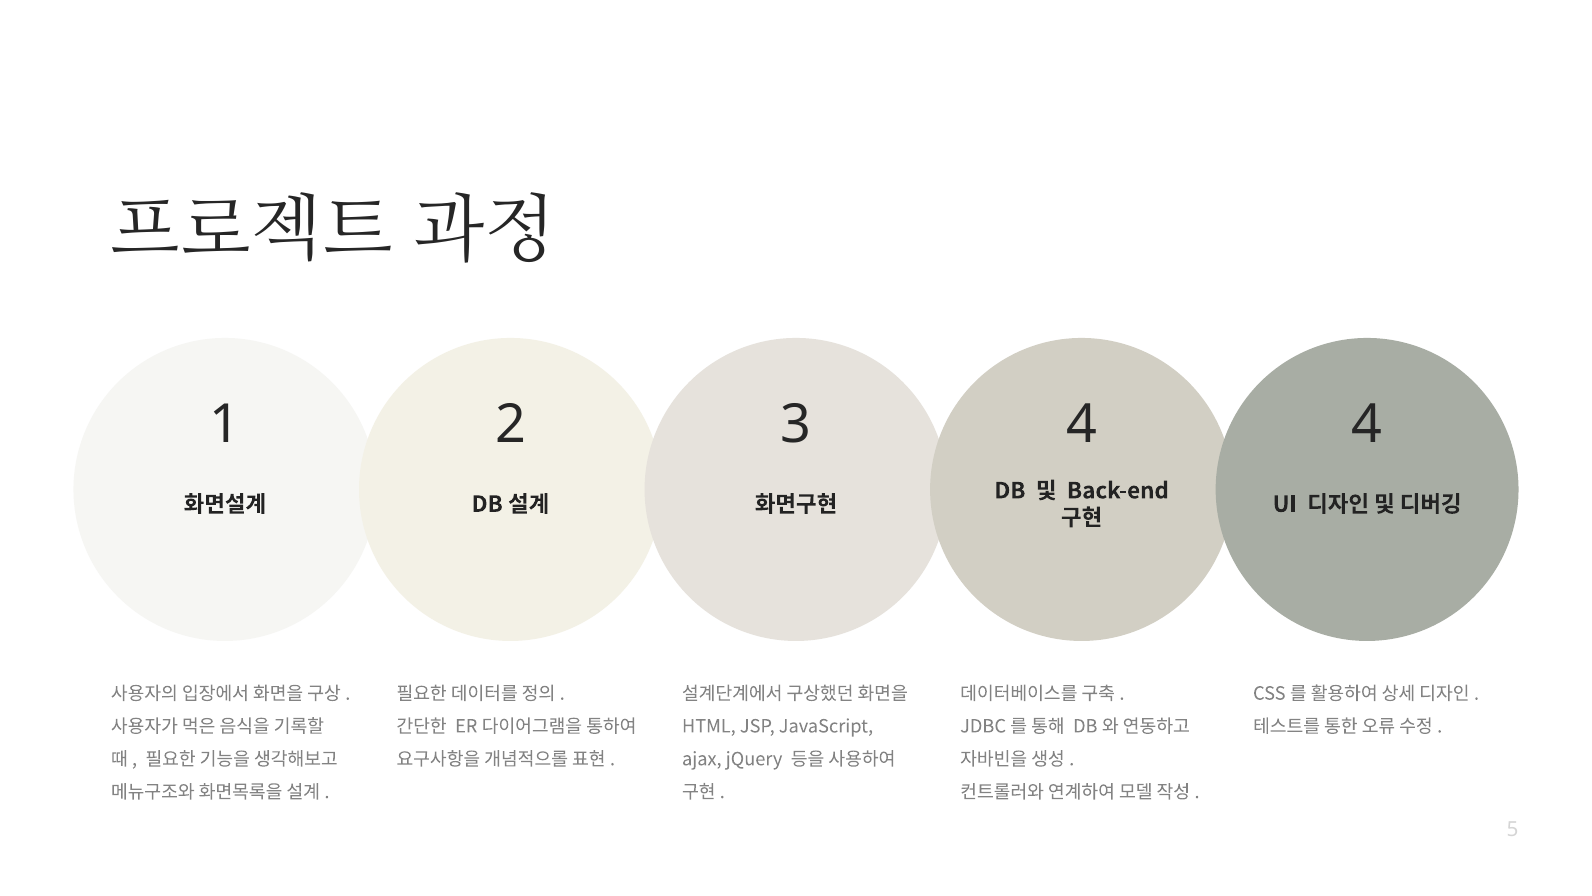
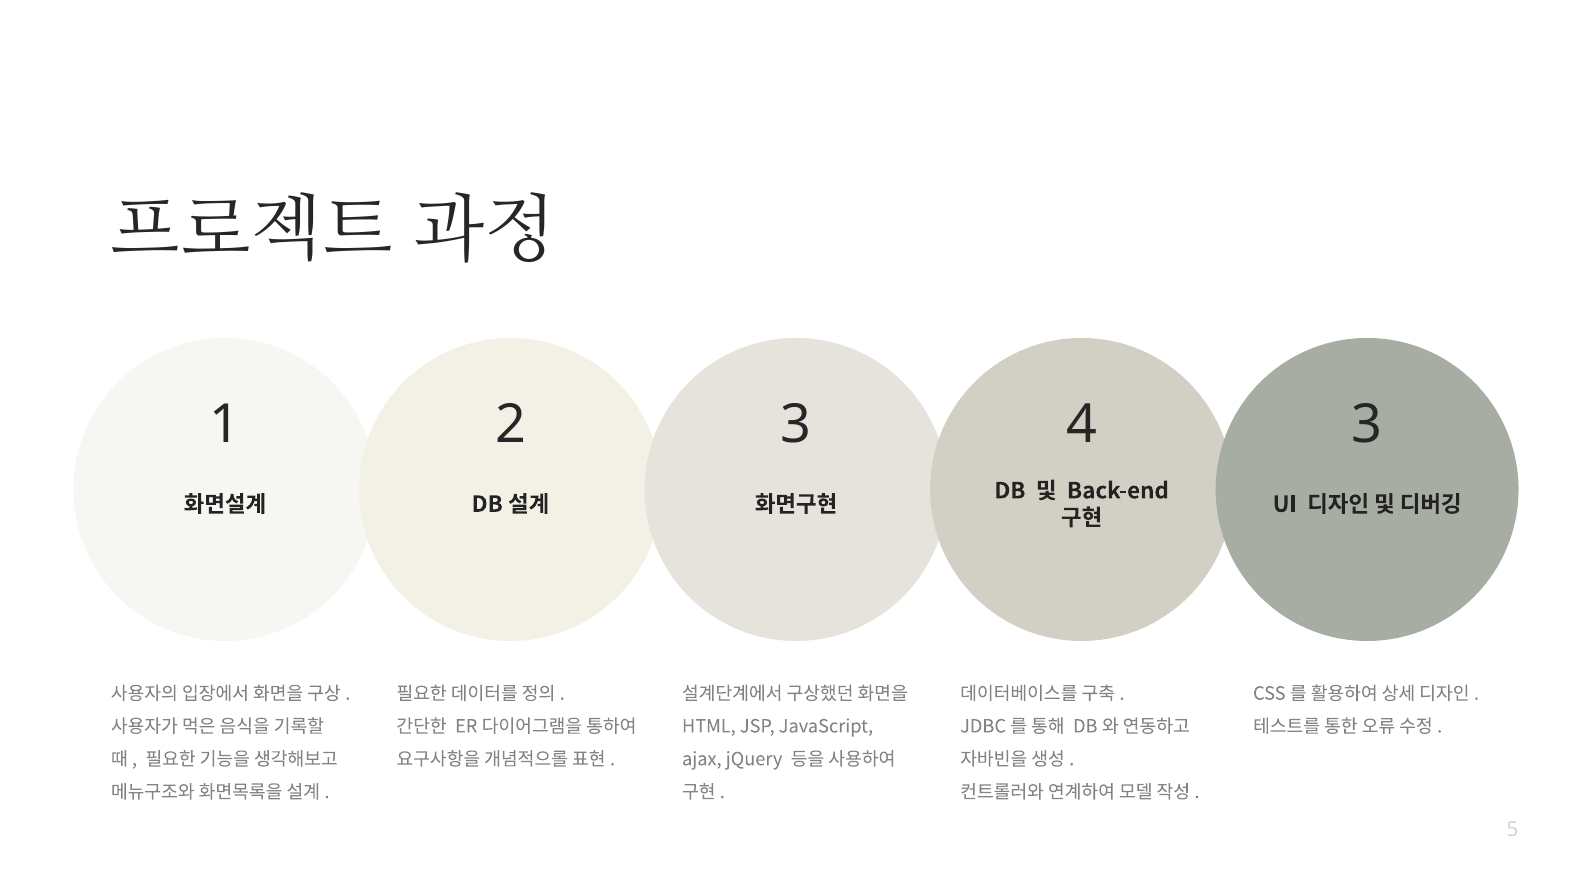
4 4: 4 -> 3
